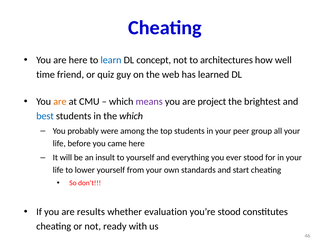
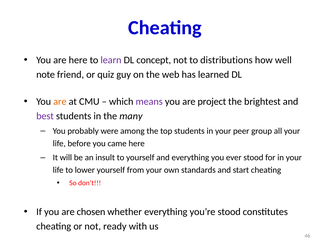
learn colour: blue -> purple
architectures: architectures -> distributions
time: time -> note
best colour: blue -> purple
the which: which -> many
results: results -> chosen
whether evaluation: evaluation -> everything
